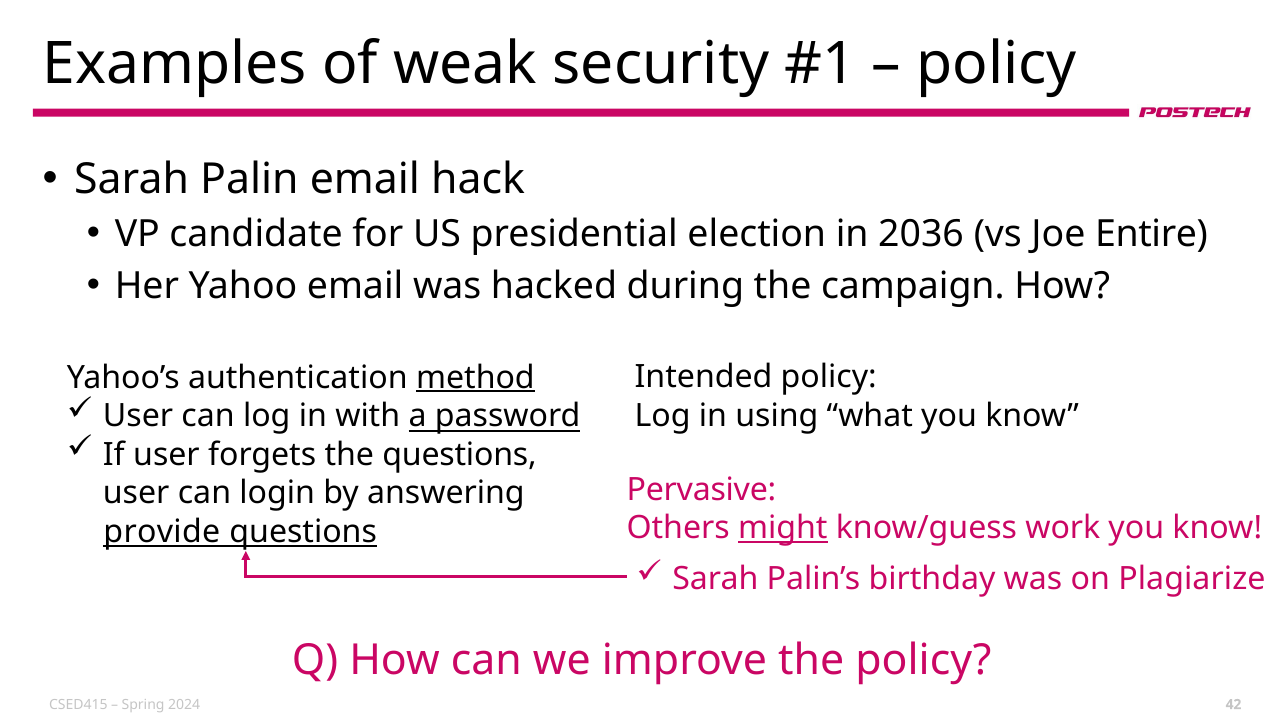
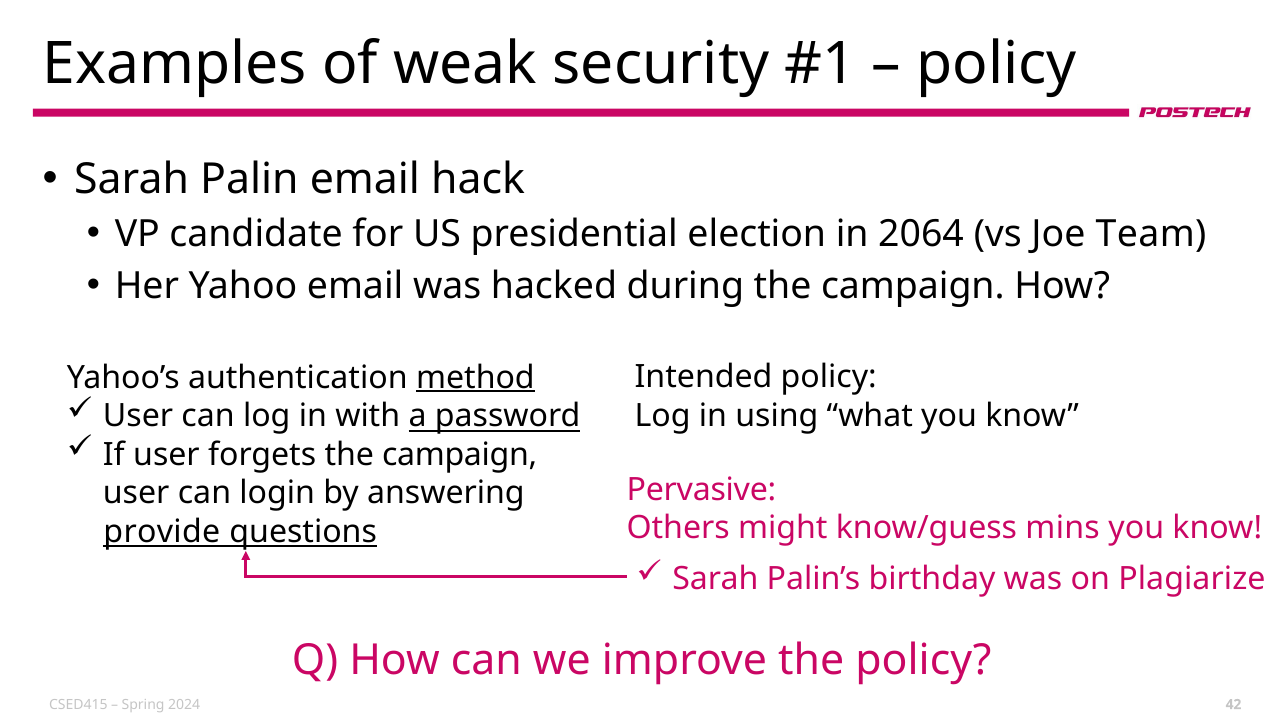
2036: 2036 -> 2064
Entire: Entire -> Team
forgets the questions: questions -> campaign
might underline: present -> none
work: work -> mins
